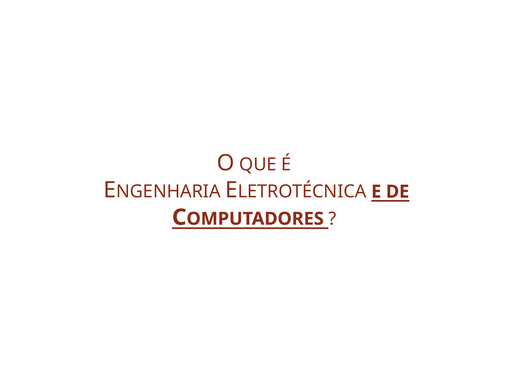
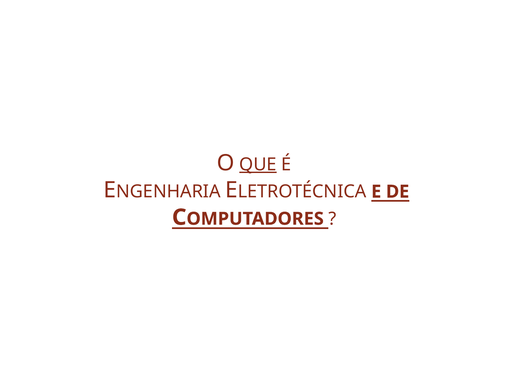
QUE underline: none -> present
